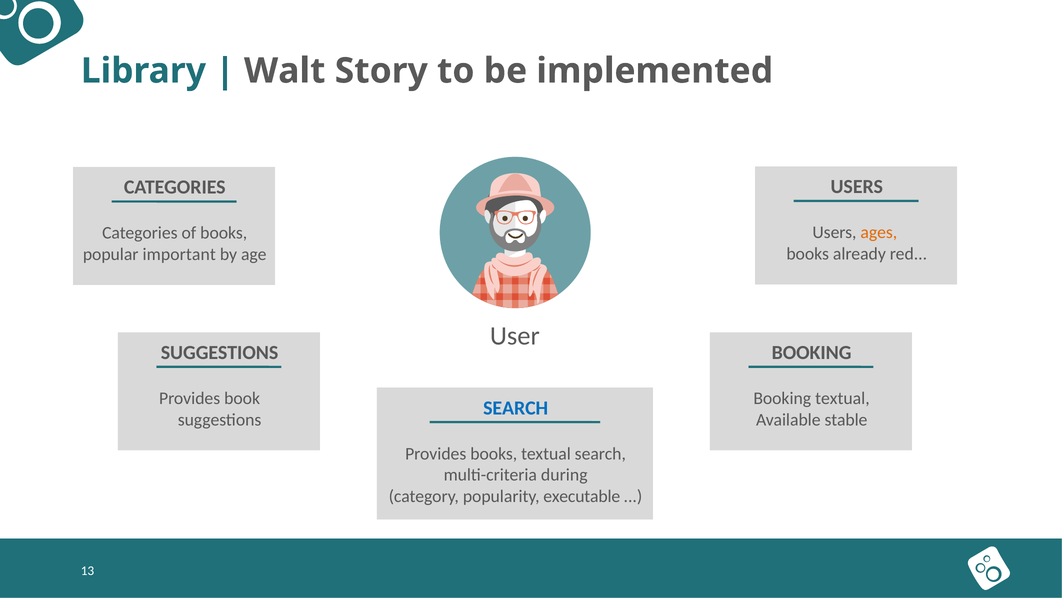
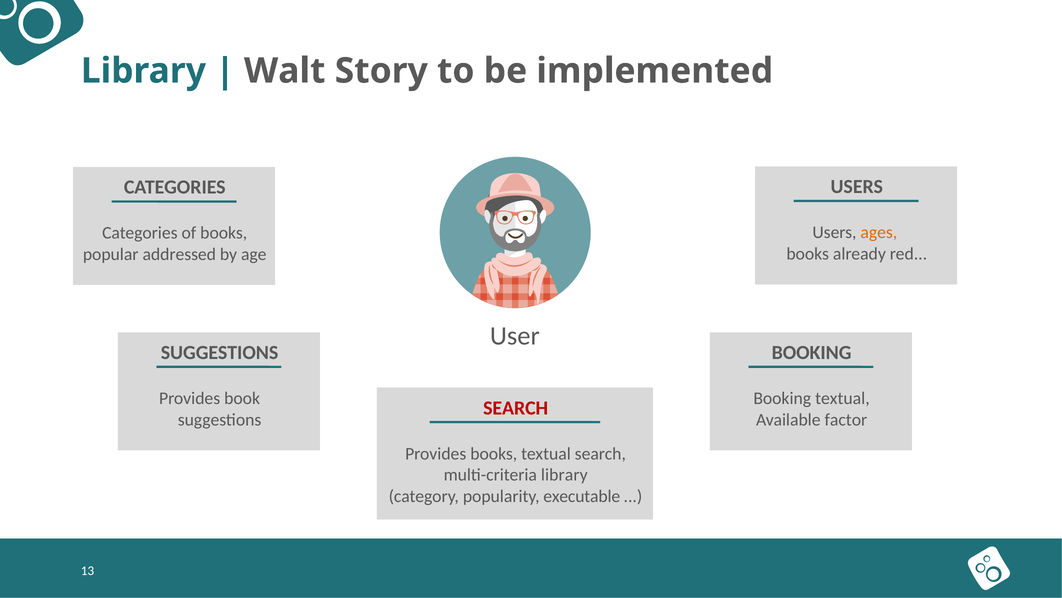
important: important -> addressed
SEARCH at (516, 408) colour: blue -> red
stable: stable -> factor
multi-criteria during: during -> library
